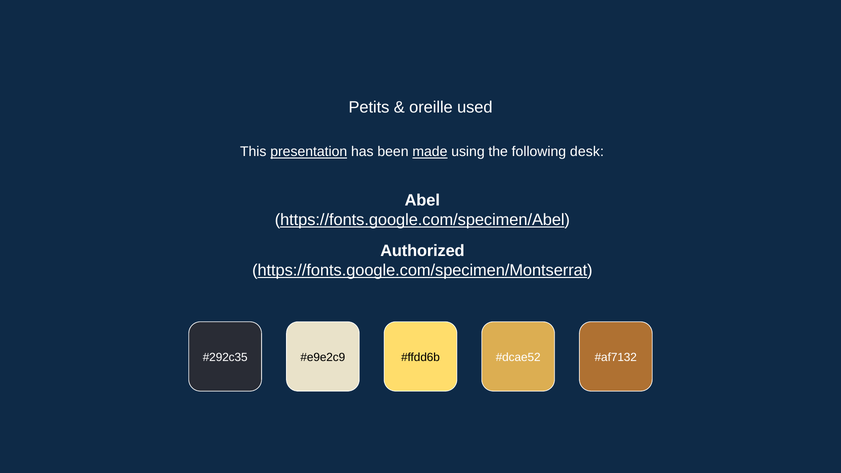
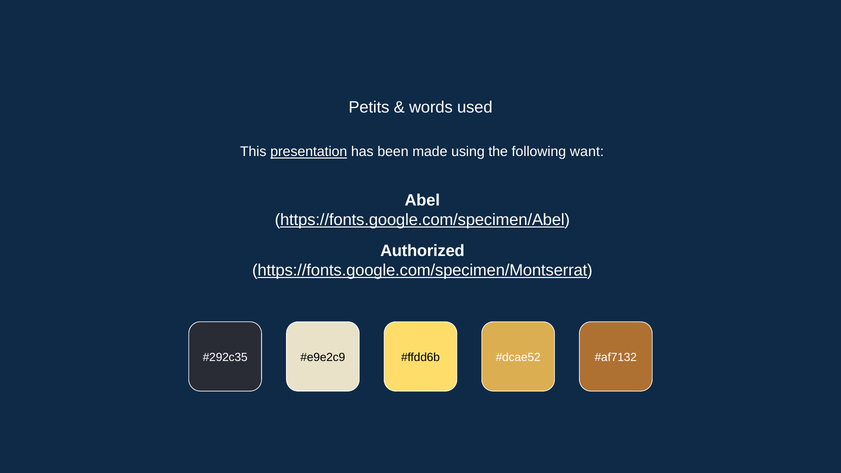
oreille: oreille -> words
made underline: present -> none
desk: desk -> want
